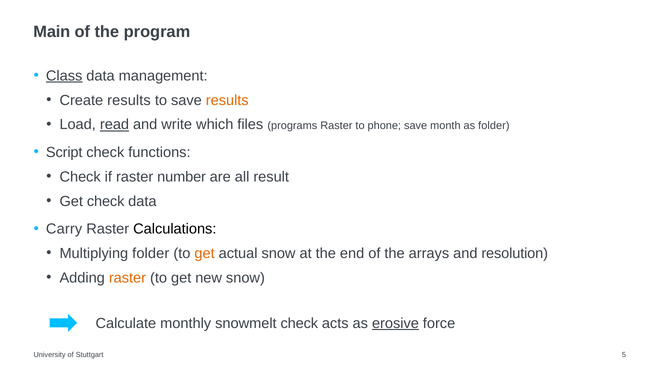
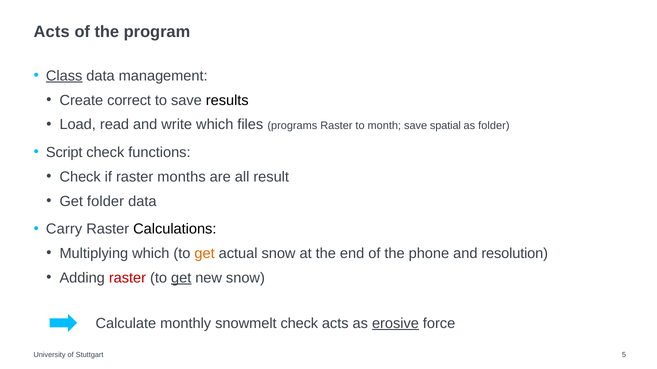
Main at (52, 32): Main -> Acts
Create results: results -> correct
results at (227, 100) colour: orange -> black
read underline: present -> none
phone: phone -> month
month: month -> spatial
number: number -> months
Get check: check -> folder
Multiplying folder: folder -> which
arrays: arrays -> phone
raster at (127, 278) colour: orange -> red
get at (181, 278) underline: none -> present
